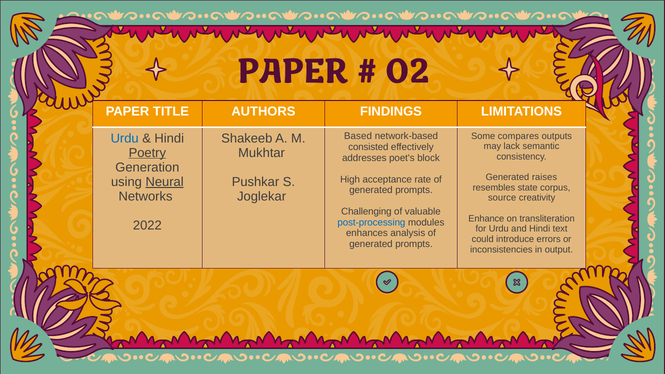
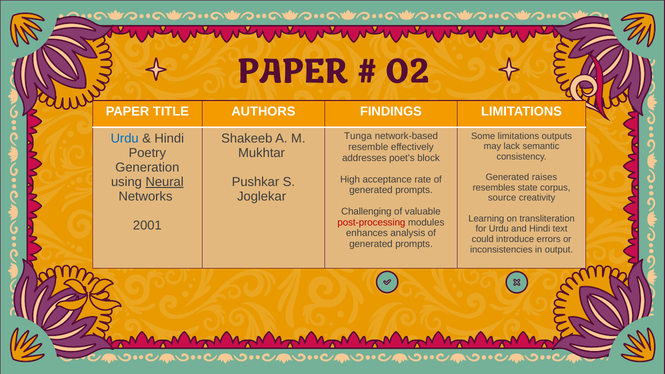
Some compares: compares -> limitations
Based: Based -> Tunga
consisted: consisted -> resemble
Poetry underline: present -> none
Enhance: Enhance -> Learning
post-processing colour: blue -> red
2022: 2022 -> 2001
